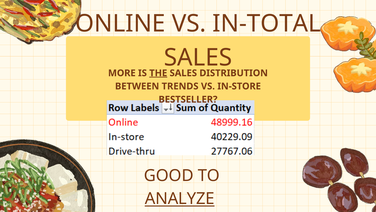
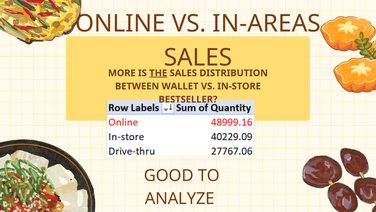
IN-TOTAL: IN-TOTAL -> IN-AREAS
TRENDS: TRENDS -> WALLET
ANALYZE underline: present -> none
